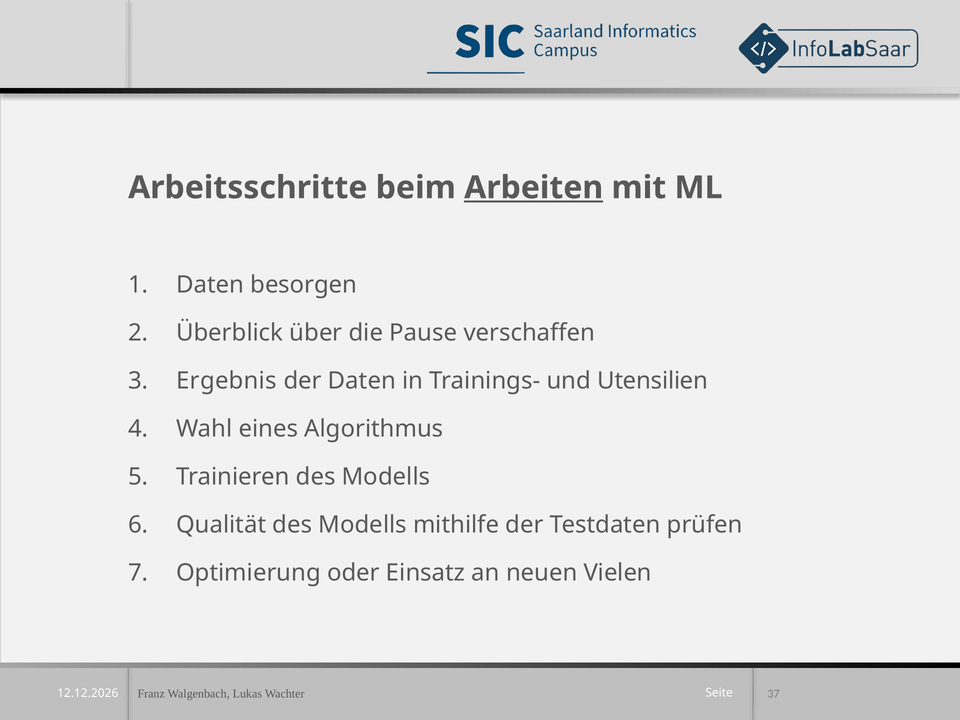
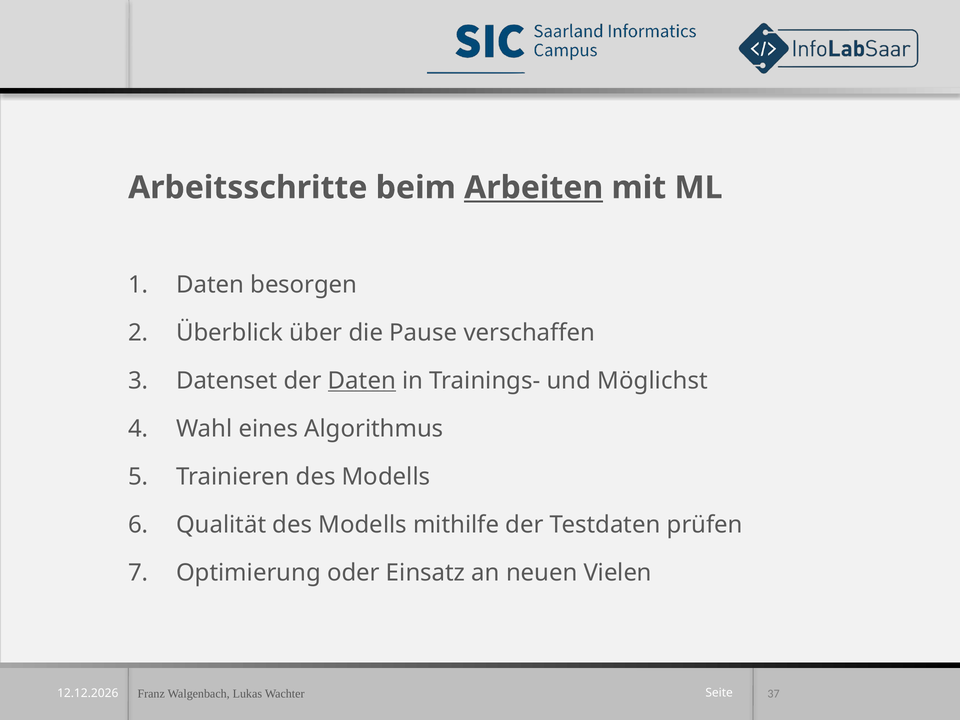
Ergebnis: Ergebnis -> Datenset
Daten at (362, 381) underline: none -> present
Utensilien: Utensilien -> Möglichst
